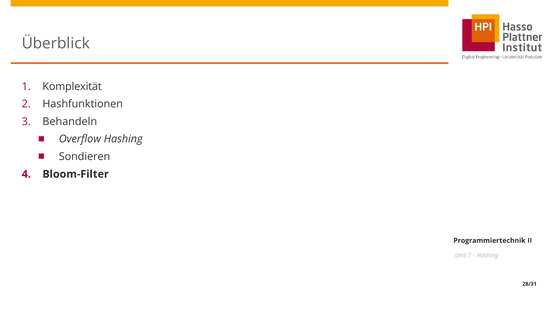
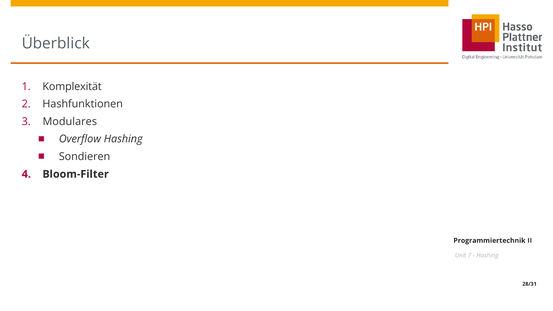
Behandeln: Behandeln -> Modulares
